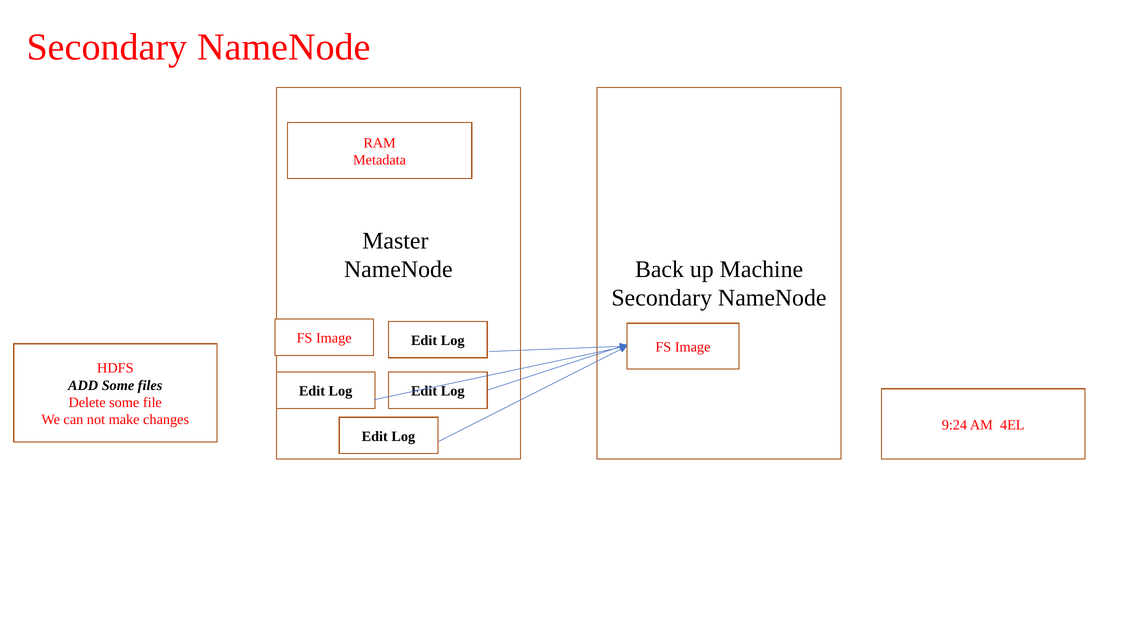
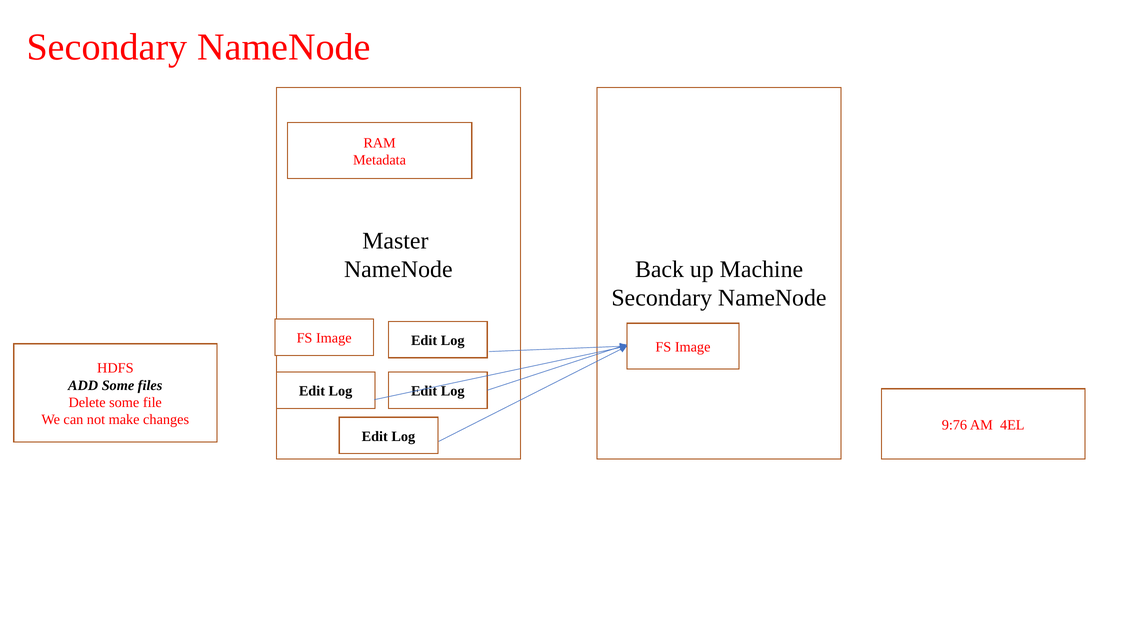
9:24: 9:24 -> 9:76
